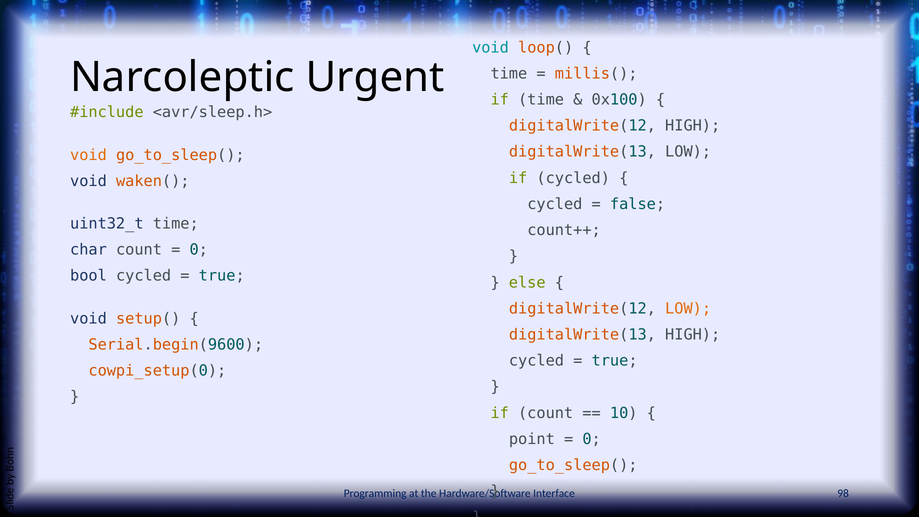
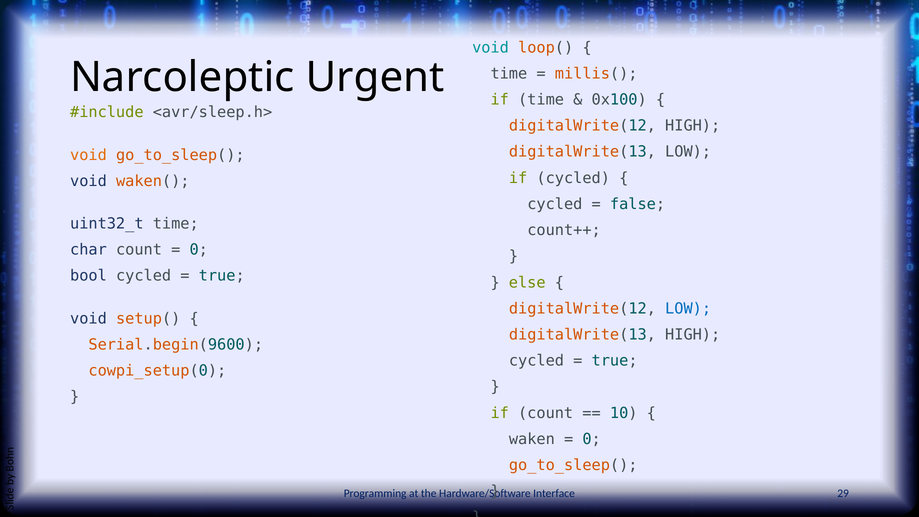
LOW at (688, 309) colour: orange -> blue
point: point -> waken
98: 98 -> 29
